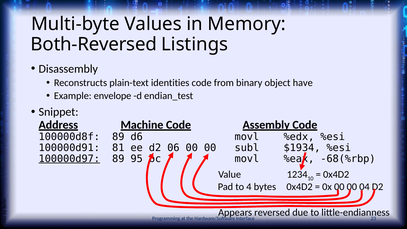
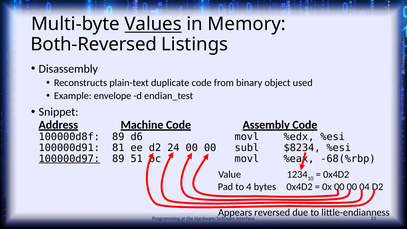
Values underline: none -> present
identities: identities -> duplicate
have: have -> used
06: 06 -> 24
$1934: $1934 -> $8234
95: 95 -> 51
